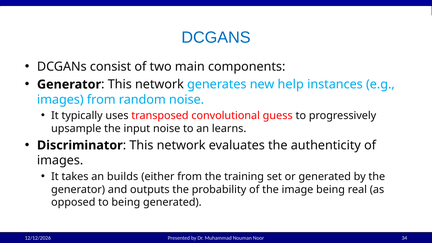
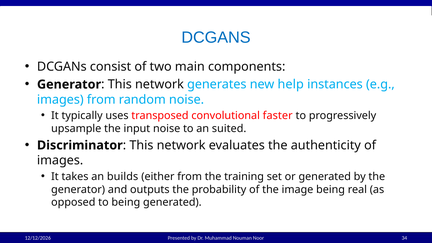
guess: guess -> faster
learns: learns -> suited
